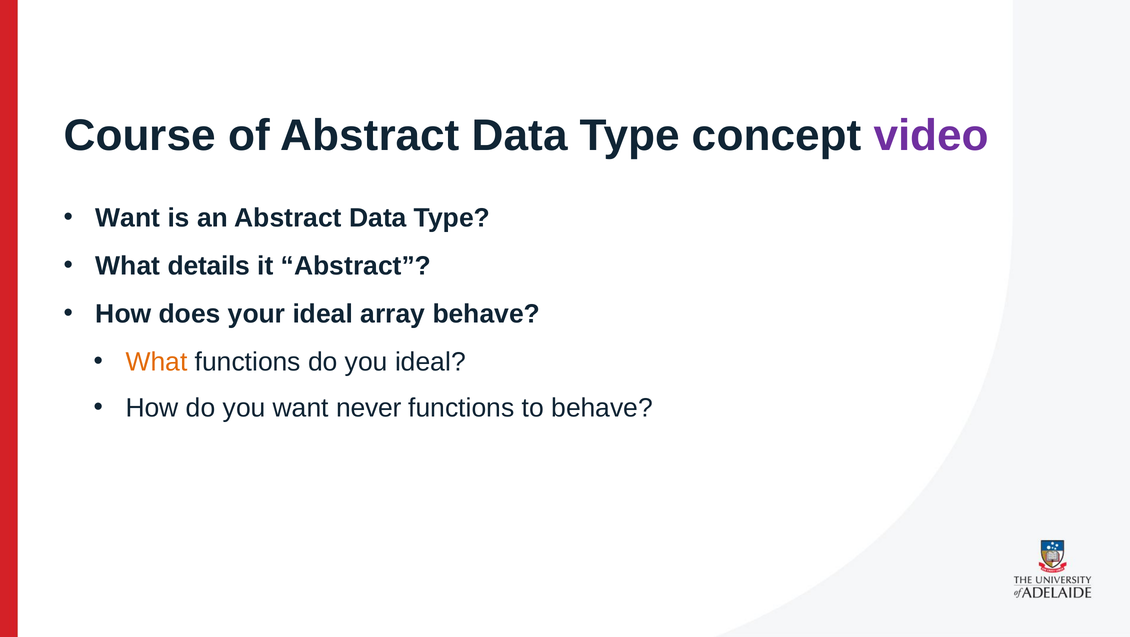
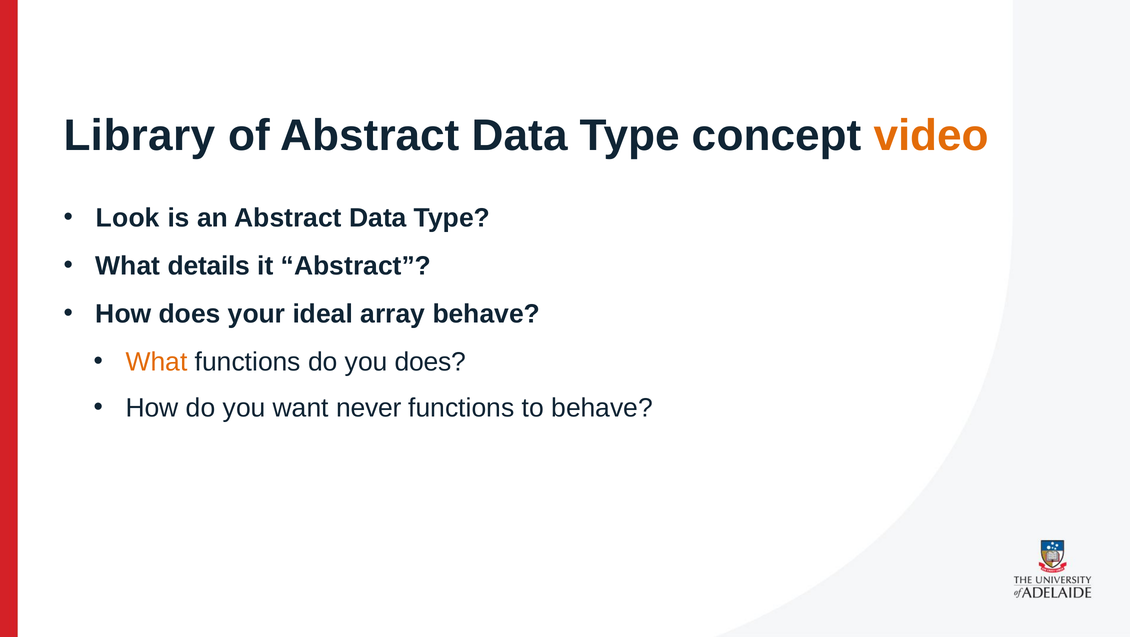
Course: Course -> Library
video colour: purple -> orange
Want at (128, 218): Want -> Look
you ideal: ideal -> does
